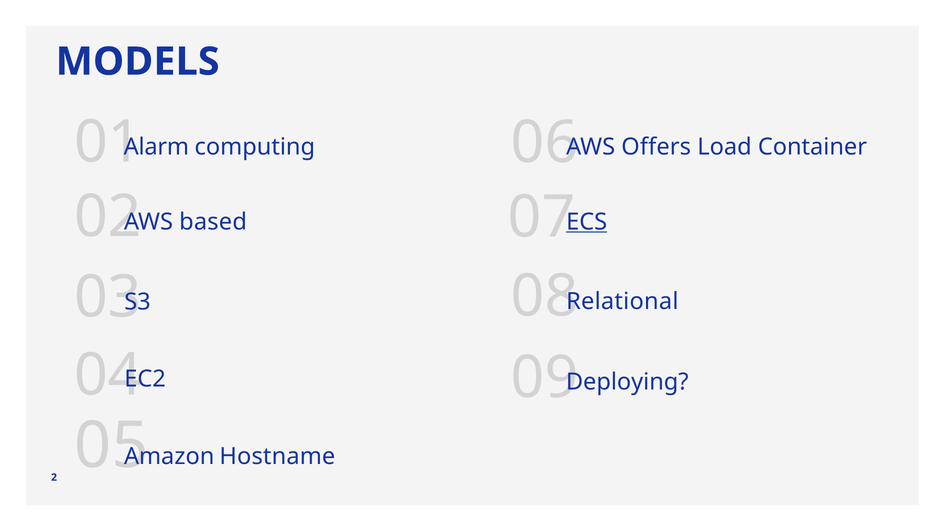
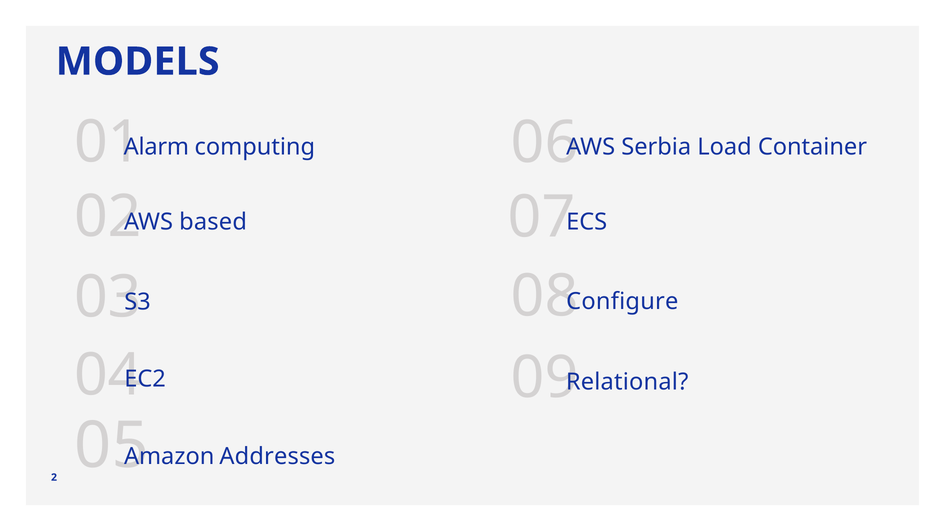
Offers: Offers -> Serbia
ECS underline: present -> none
Relational: Relational -> Configure
Deploying: Deploying -> Relational
Hostname: Hostname -> Addresses
